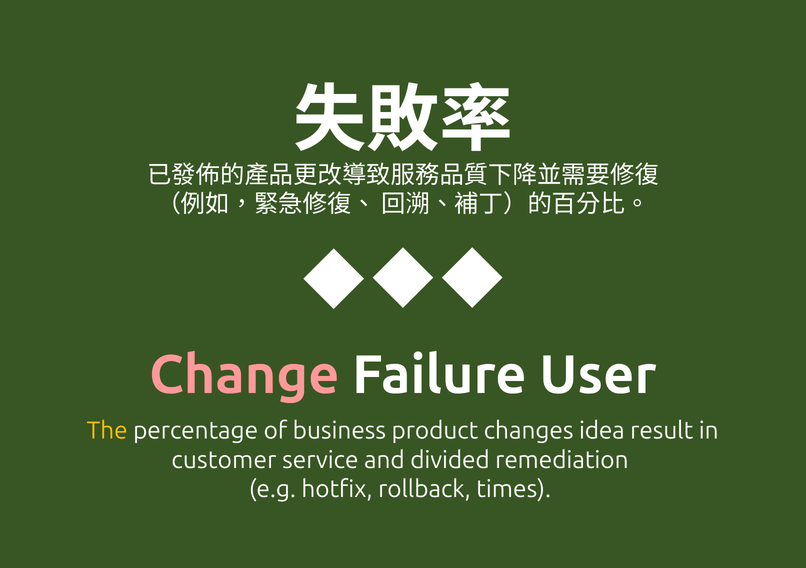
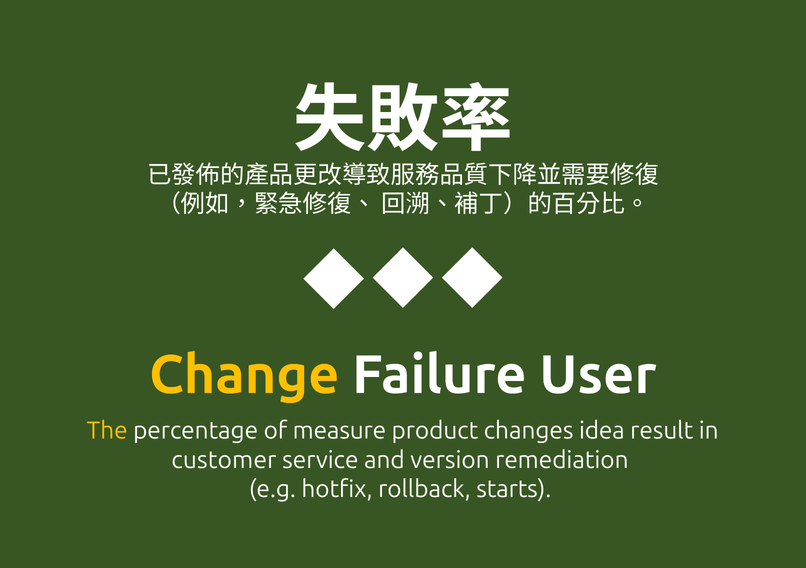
Change colour: pink -> yellow
business: business -> measure
divided: divided -> version
times: times -> starts
